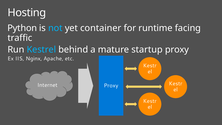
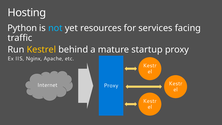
container: container -> resources
runtime: runtime -> services
Kestrel colour: light blue -> yellow
